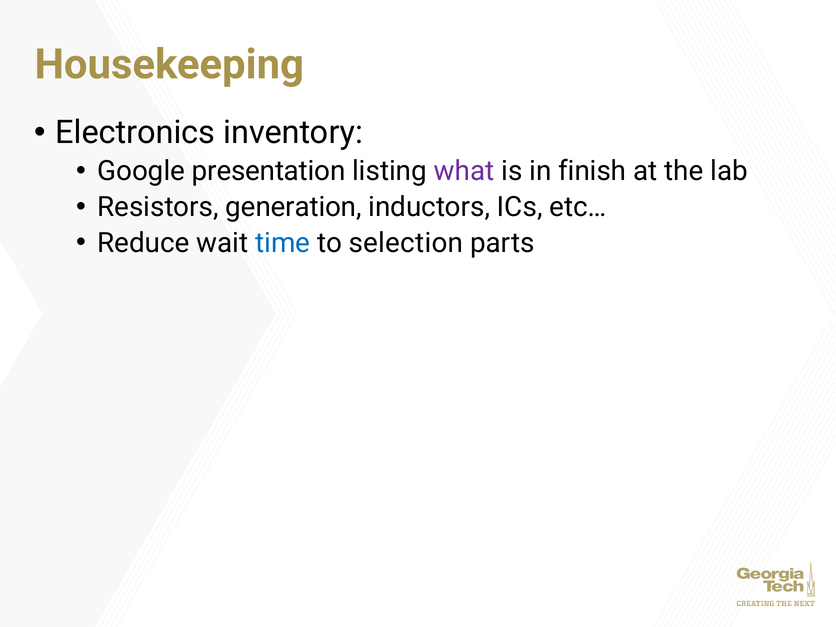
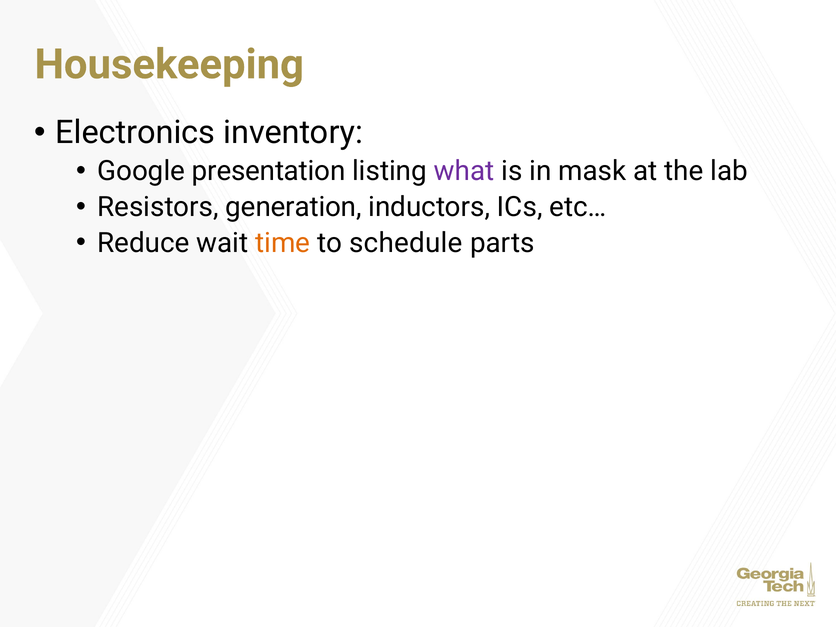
finish: finish -> mask
time colour: blue -> orange
selection: selection -> schedule
